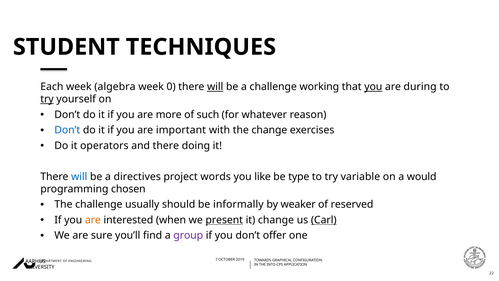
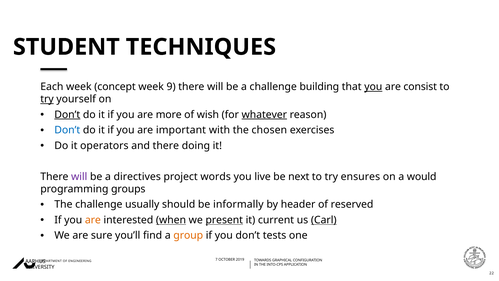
algebra: algebra -> concept
0: 0 -> 9
will at (215, 87) underline: present -> none
working: working -> building
during: during -> consist
Don’t at (67, 115) underline: none -> present
such: such -> wish
whatever underline: none -> present
the change: change -> chosen
will at (79, 177) colour: blue -> purple
like: like -> live
type: type -> next
variable: variable -> ensures
chosen: chosen -> groups
weaker: weaker -> header
when underline: none -> present
it change: change -> current
group colour: purple -> orange
offer: offer -> tests
